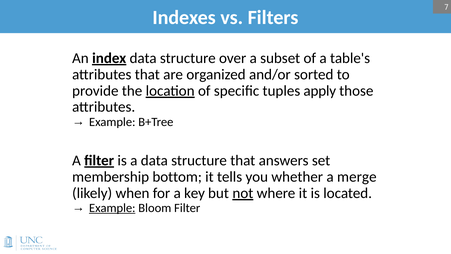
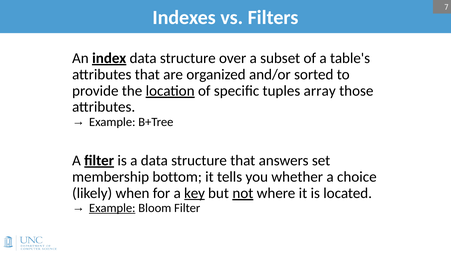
apply: apply -> array
merge: merge -> choice
key underline: none -> present
